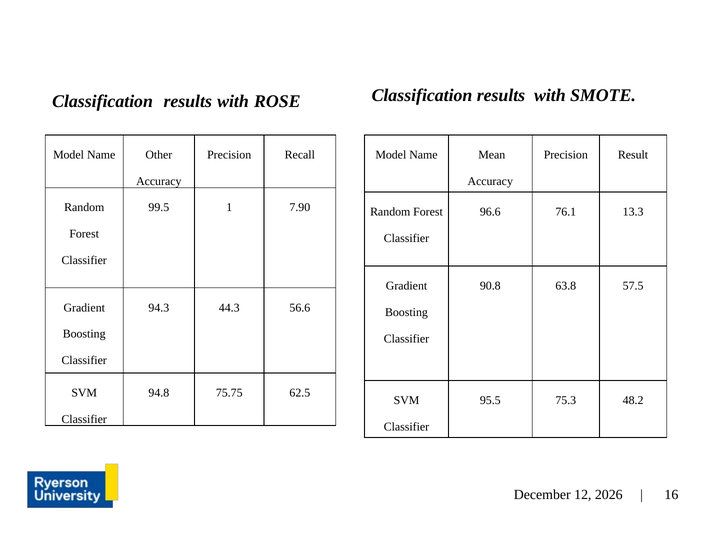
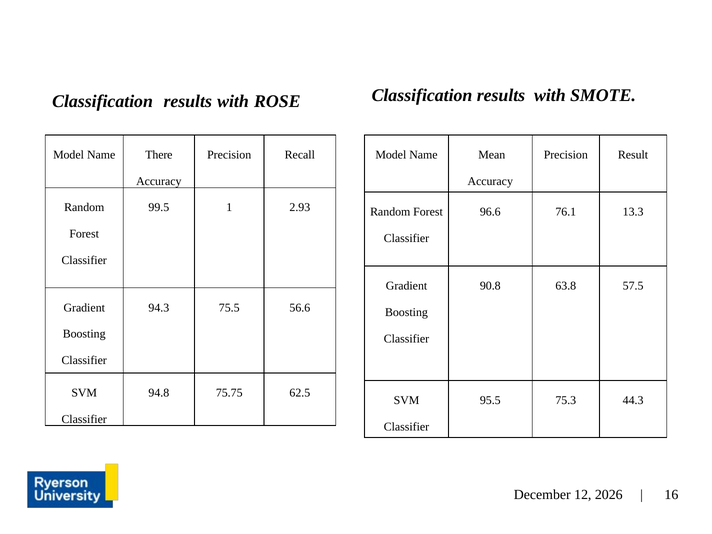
Other: Other -> There
7.90: 7.90 -> 2.93
44.3: 44.3 -> 75.5
48.2: 48.2 -> 44.3
